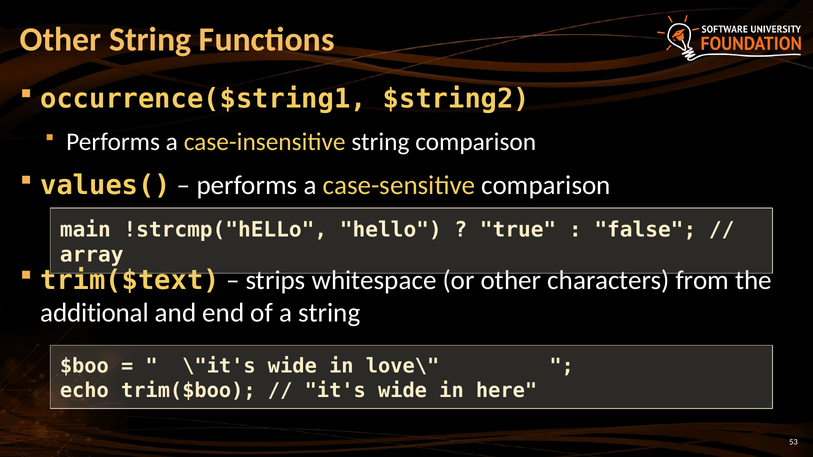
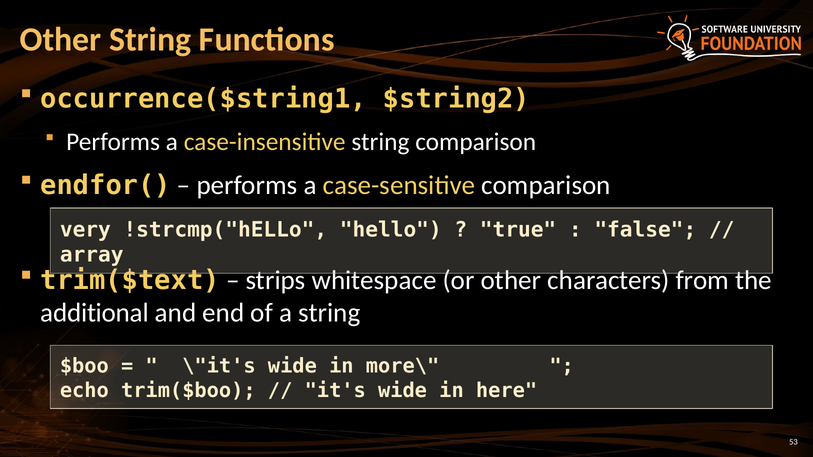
values(: values( -> endfor(
main: main -> very
love\: love\ -> more\
